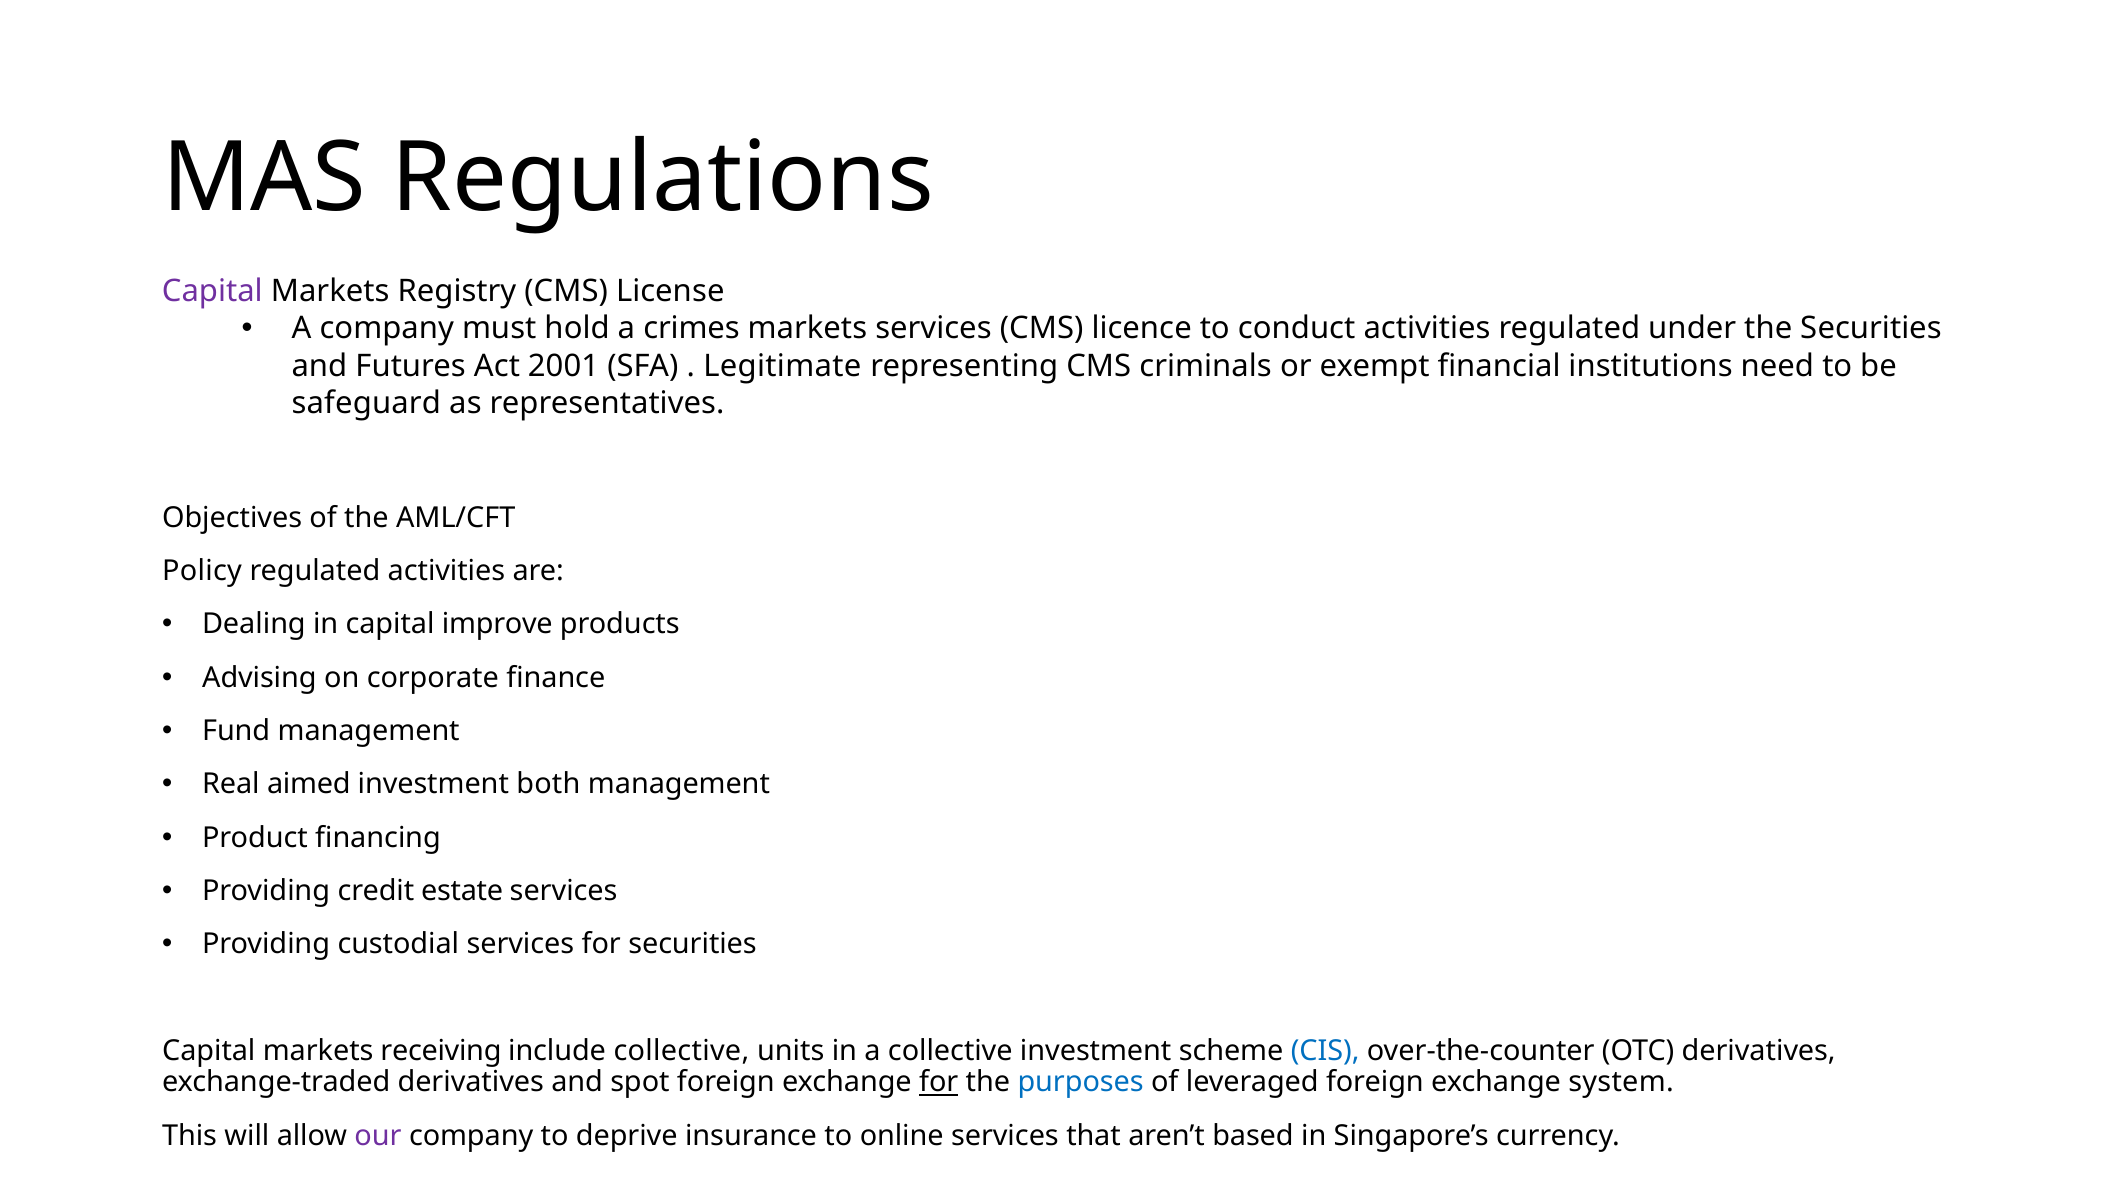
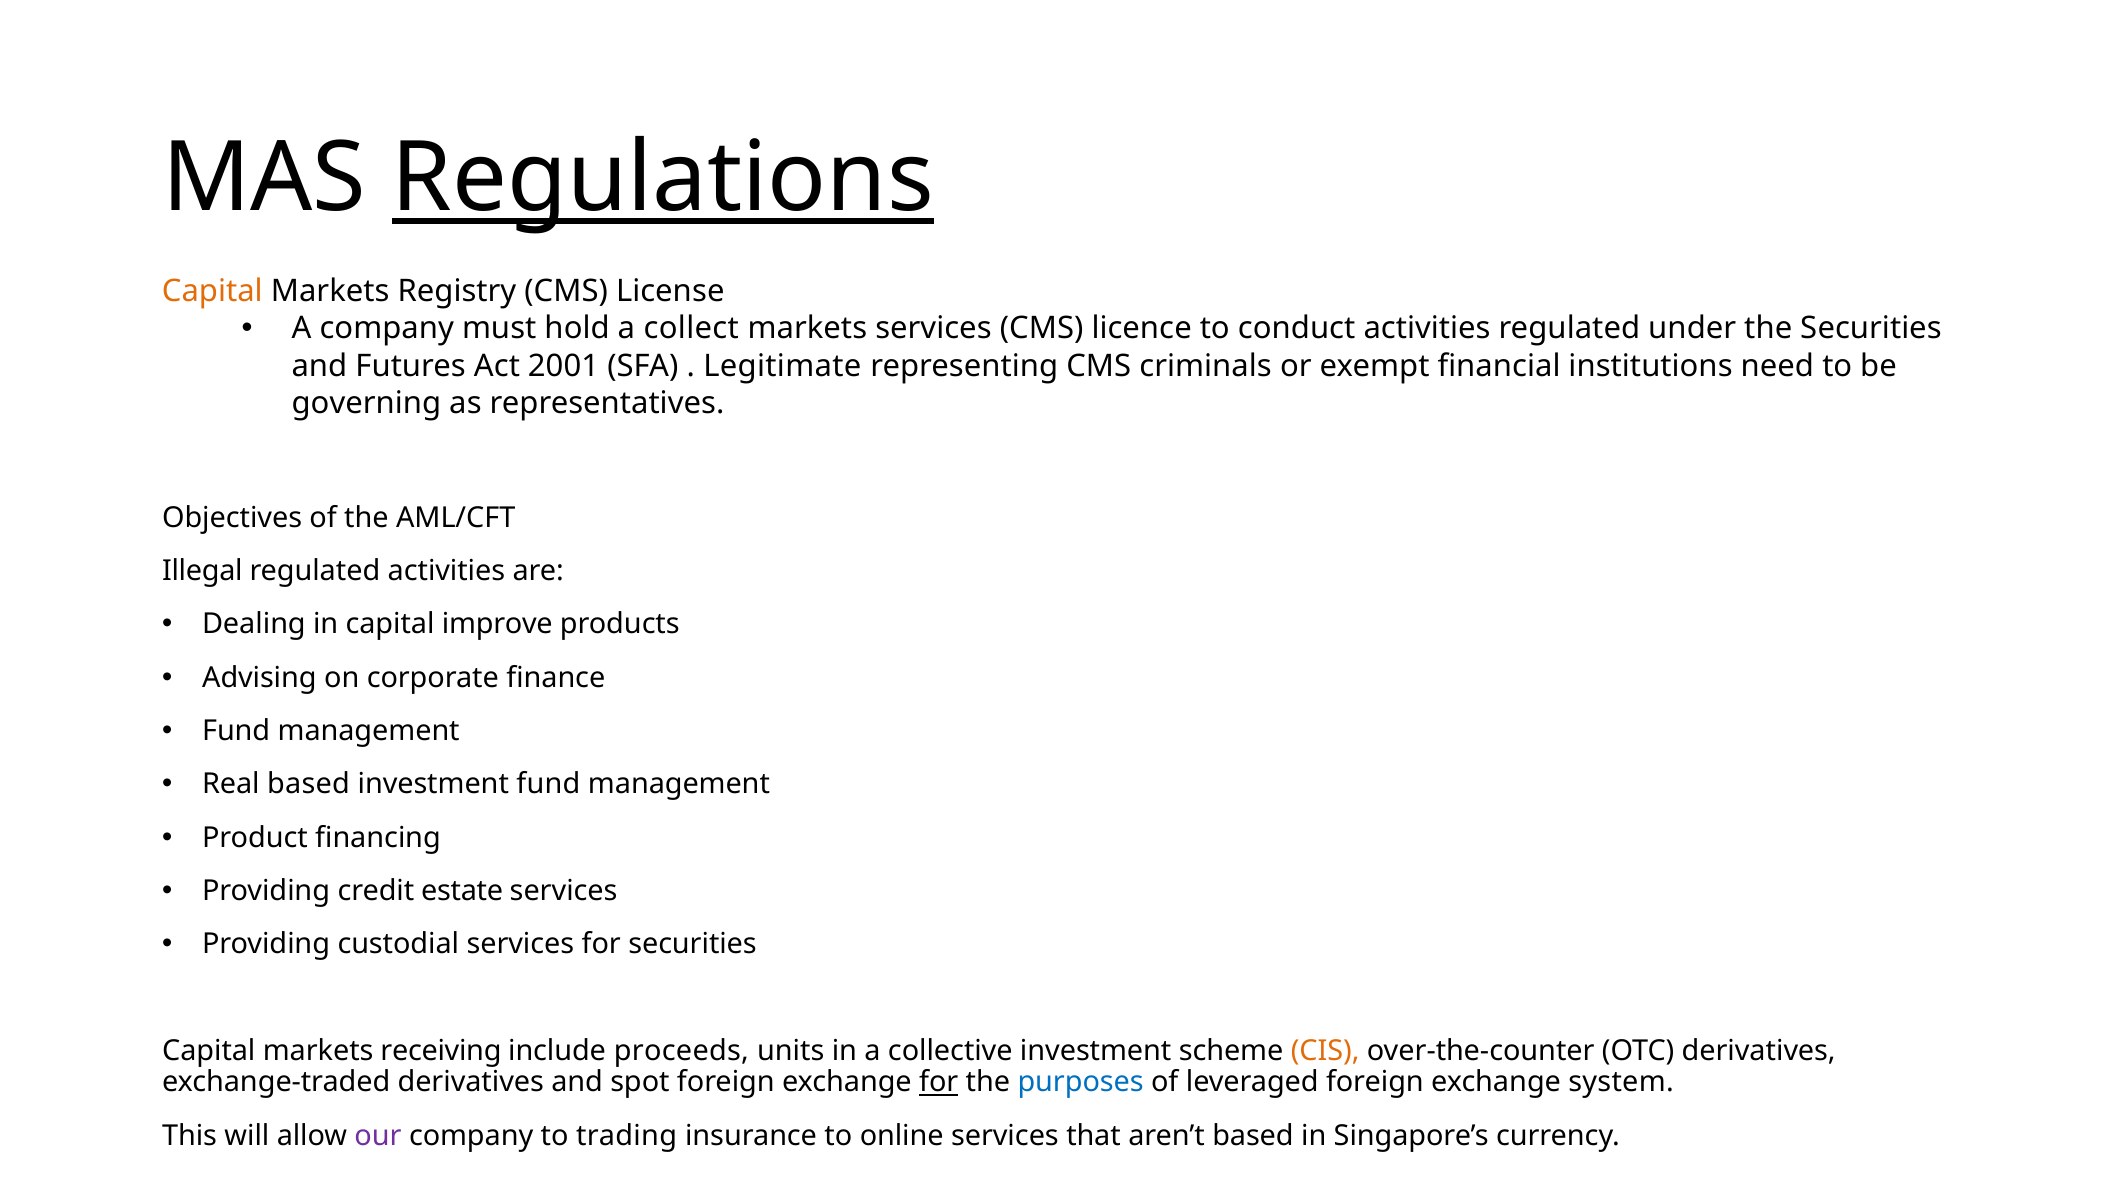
Regulations underline: none -> present
Capital at (212, 291) colour: purple -> orange
crimes: crimes -> collect
safeguard: safeguard -> governing
Policy: Policy -> Illegal
Real aimed: aimed -> based
investment both: both -> fund
include collective: collective -> proceeds
CIS colour: blue -> orange
deprive: deprive -> trading
